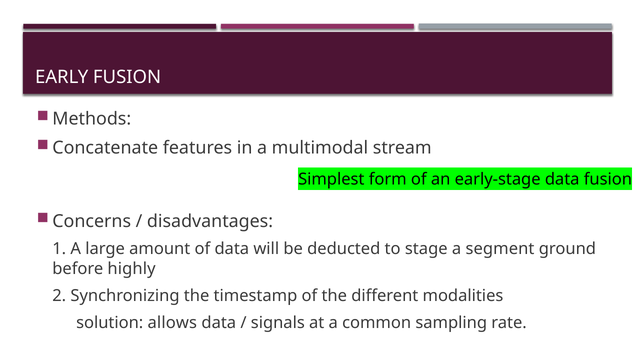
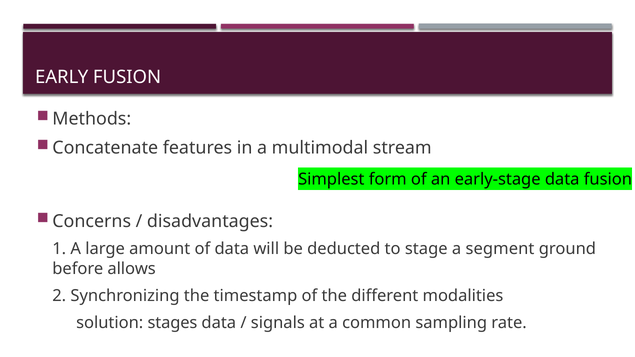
highly: highly -> allows
allows: allows -> stages
